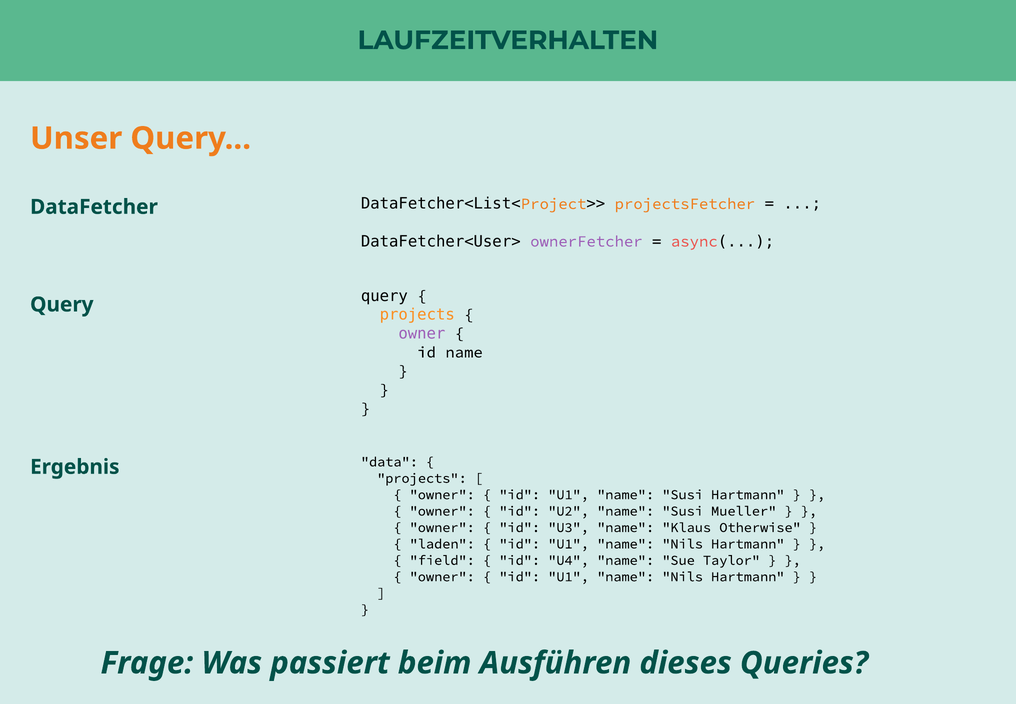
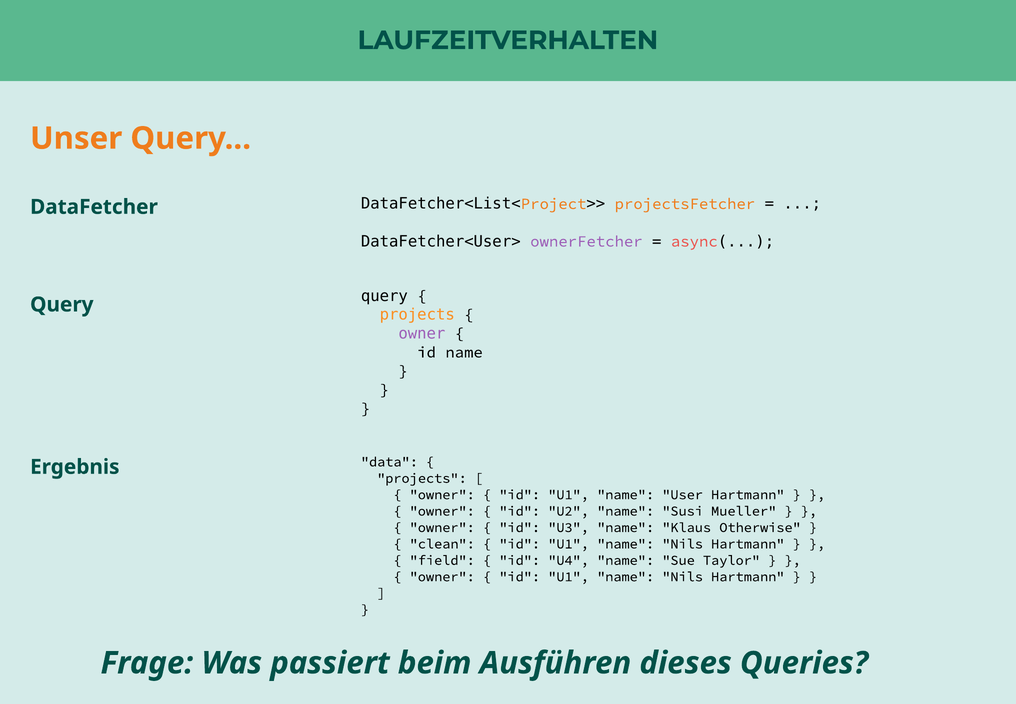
U1 name Susi: Susi -> User
laden: laden -> clean
